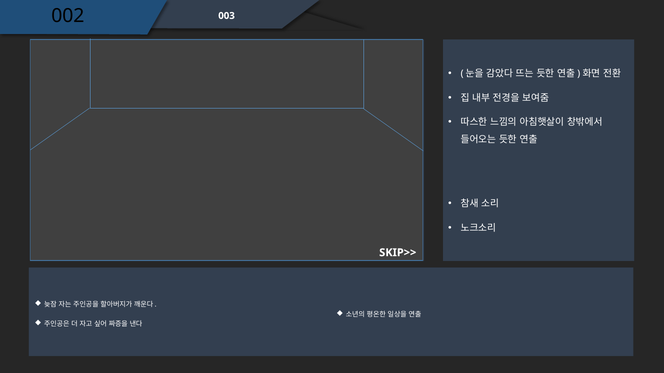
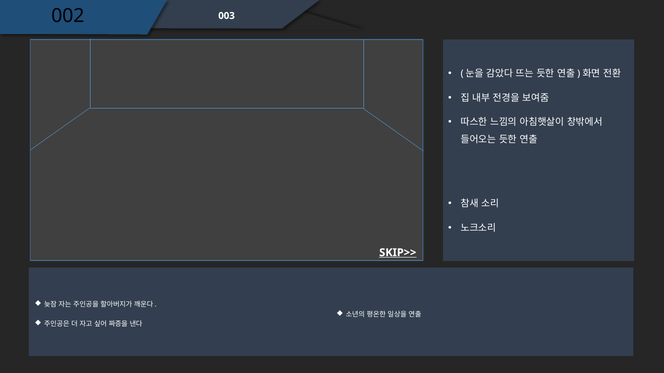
SKIP>> underline: none -> present
